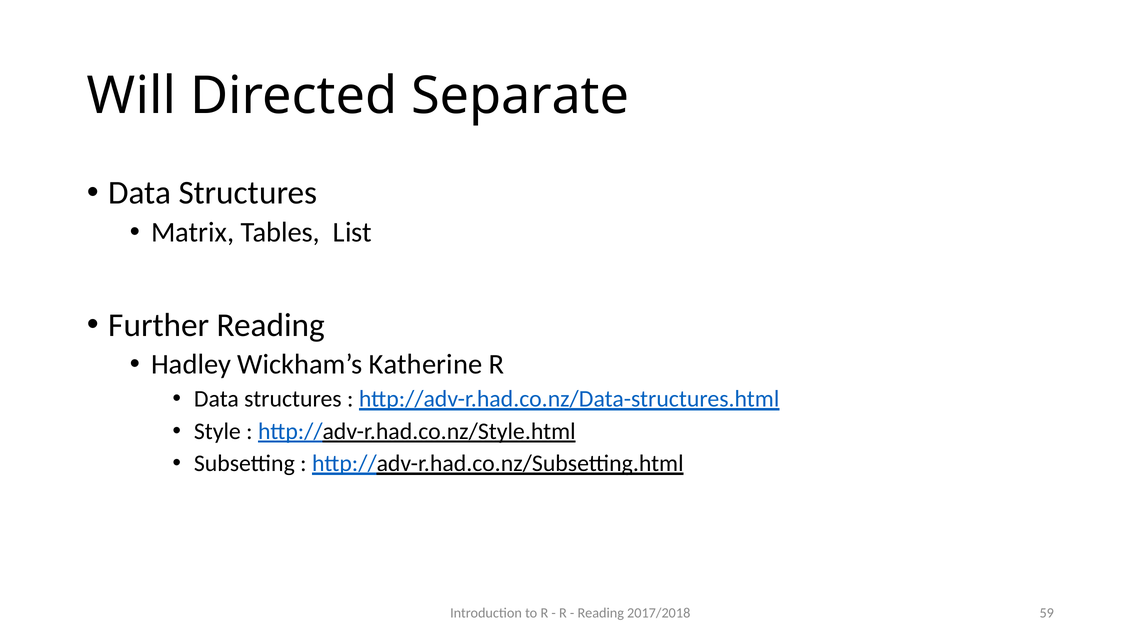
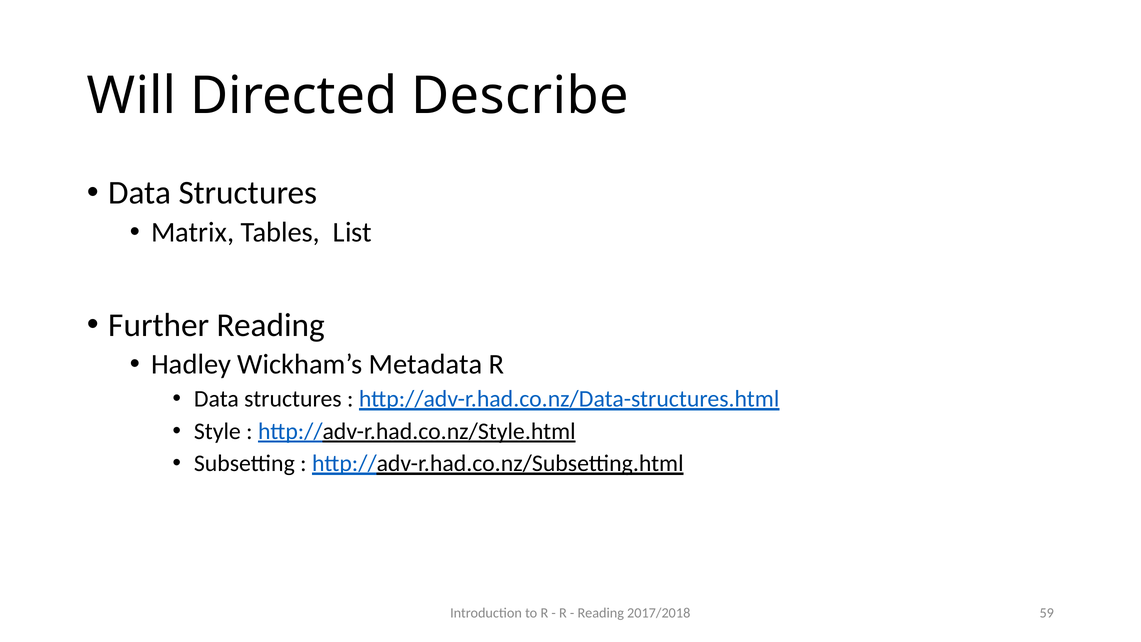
Separate: Separate -> Describe
Katherine: Katherine -> Metadata
